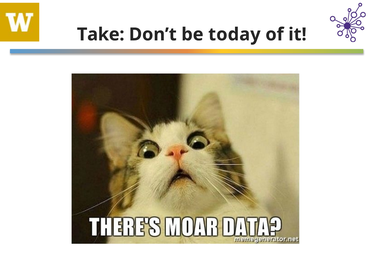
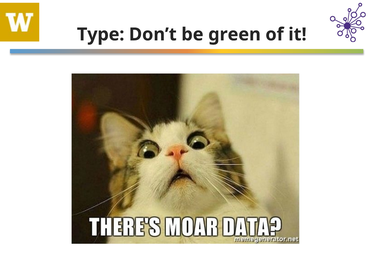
Take: Take -> Type
today: today -> green
